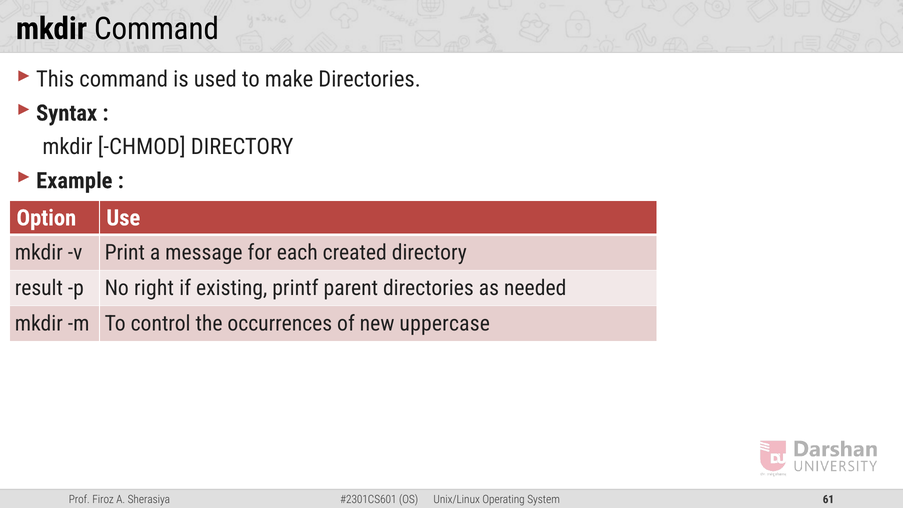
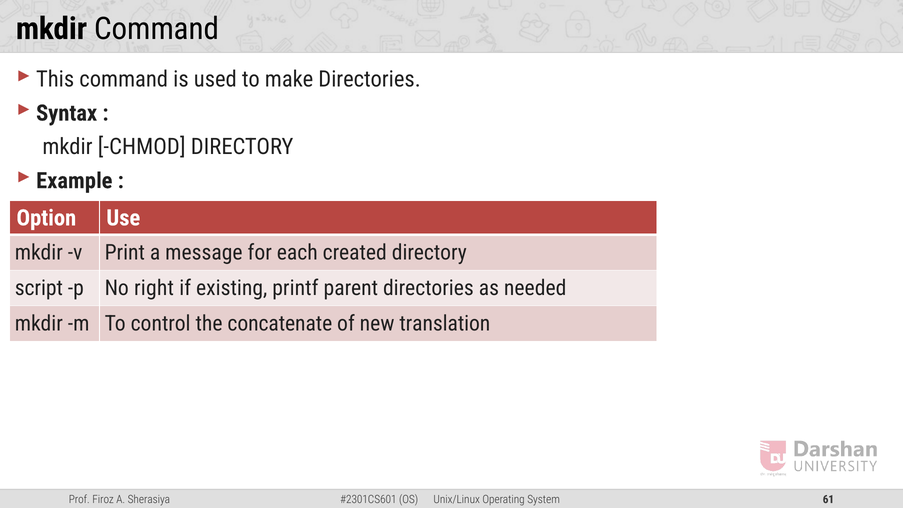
result: result -> script
occurrences: occurrences -> concatenate
uppercase: uppercase -> translation
